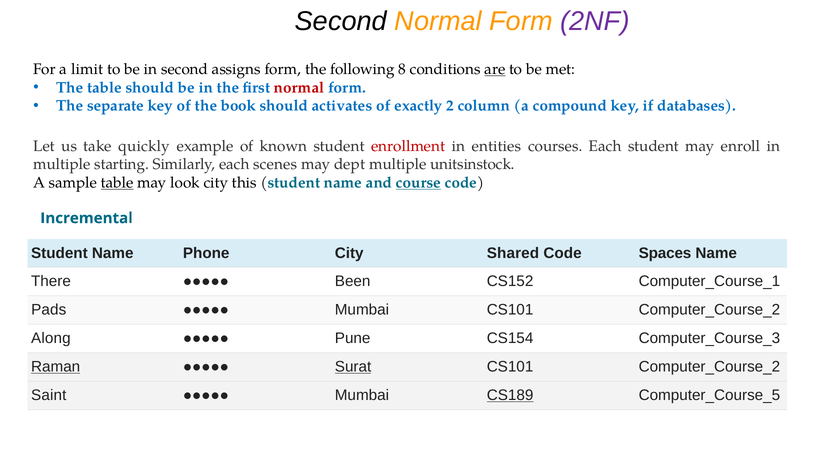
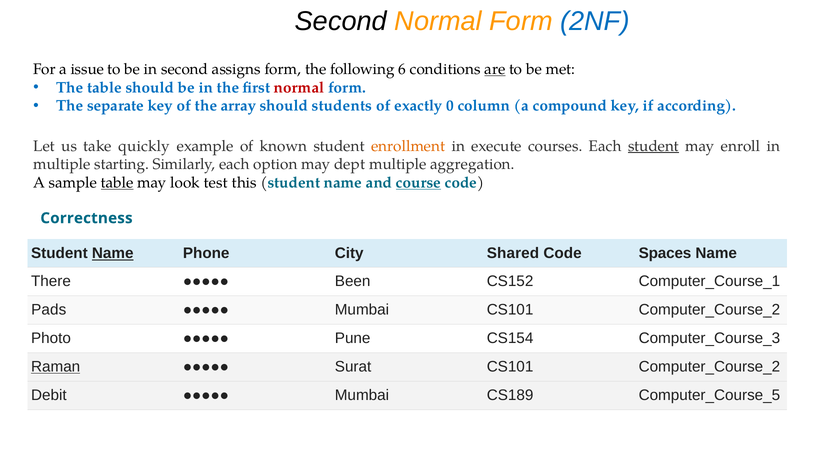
2NF colour: purple -> blue
limit: limit -> issue
8: 8 -> 6
book: book -> array
activates: activates -> students
2: 2 -> 0
databases: databases -> according
enrollment colour: red -> orange
entities: entities -> execute
student at (653, 146) underline: none -> present
scenes: scenes -> option
unitsinstock: unitsinstock -> aggregation
look city: city -> test
Incremental: Incremental -> Correctness
Name at (113, 253) underline: none -> present
Along: Along -> Photo
Surat underline: present -> none
Saint: Saint -> Debit
CS189 underline: present -> none
